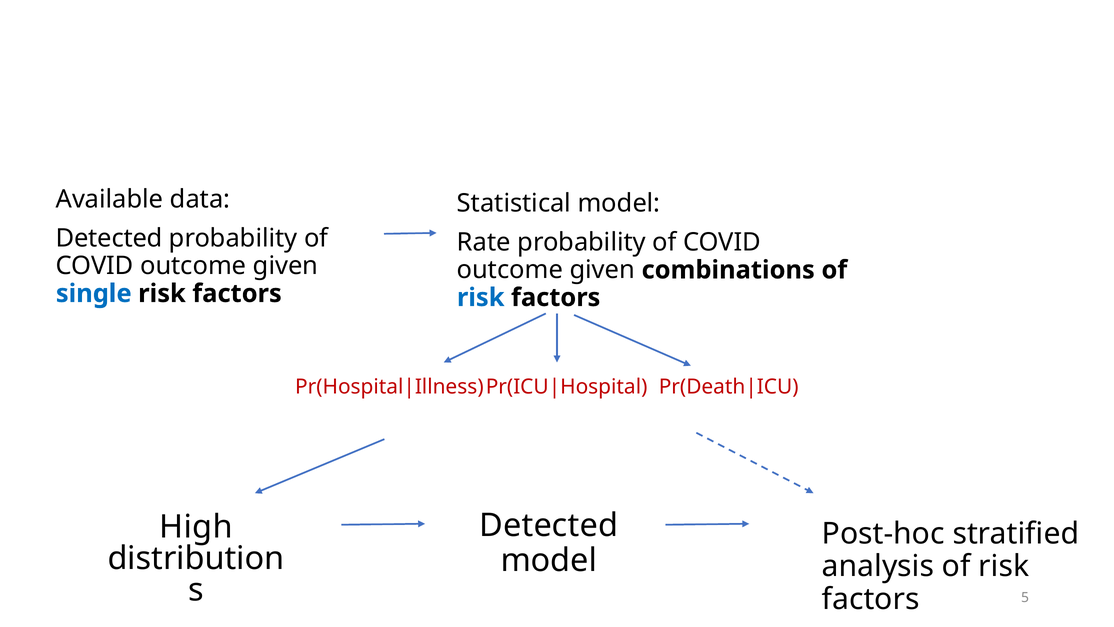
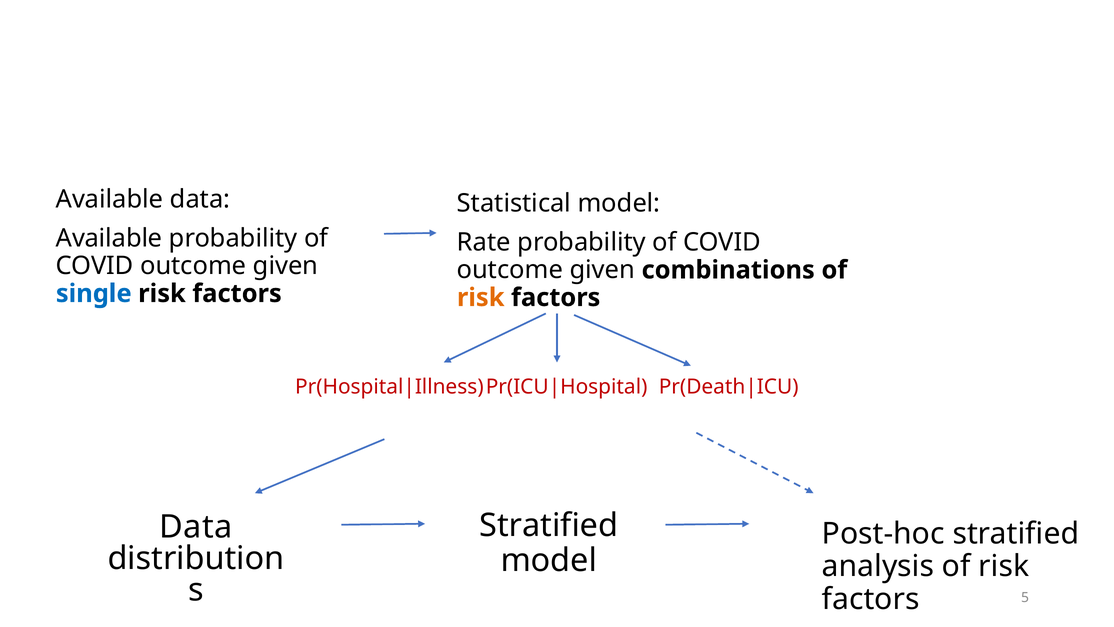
Detected at (109, 238): Detected -> Available
risk at (481, 297) colour: blue -> orange
Detected at (549, 525): Detected -> Stratified
High at (196, 527): High -> Data
